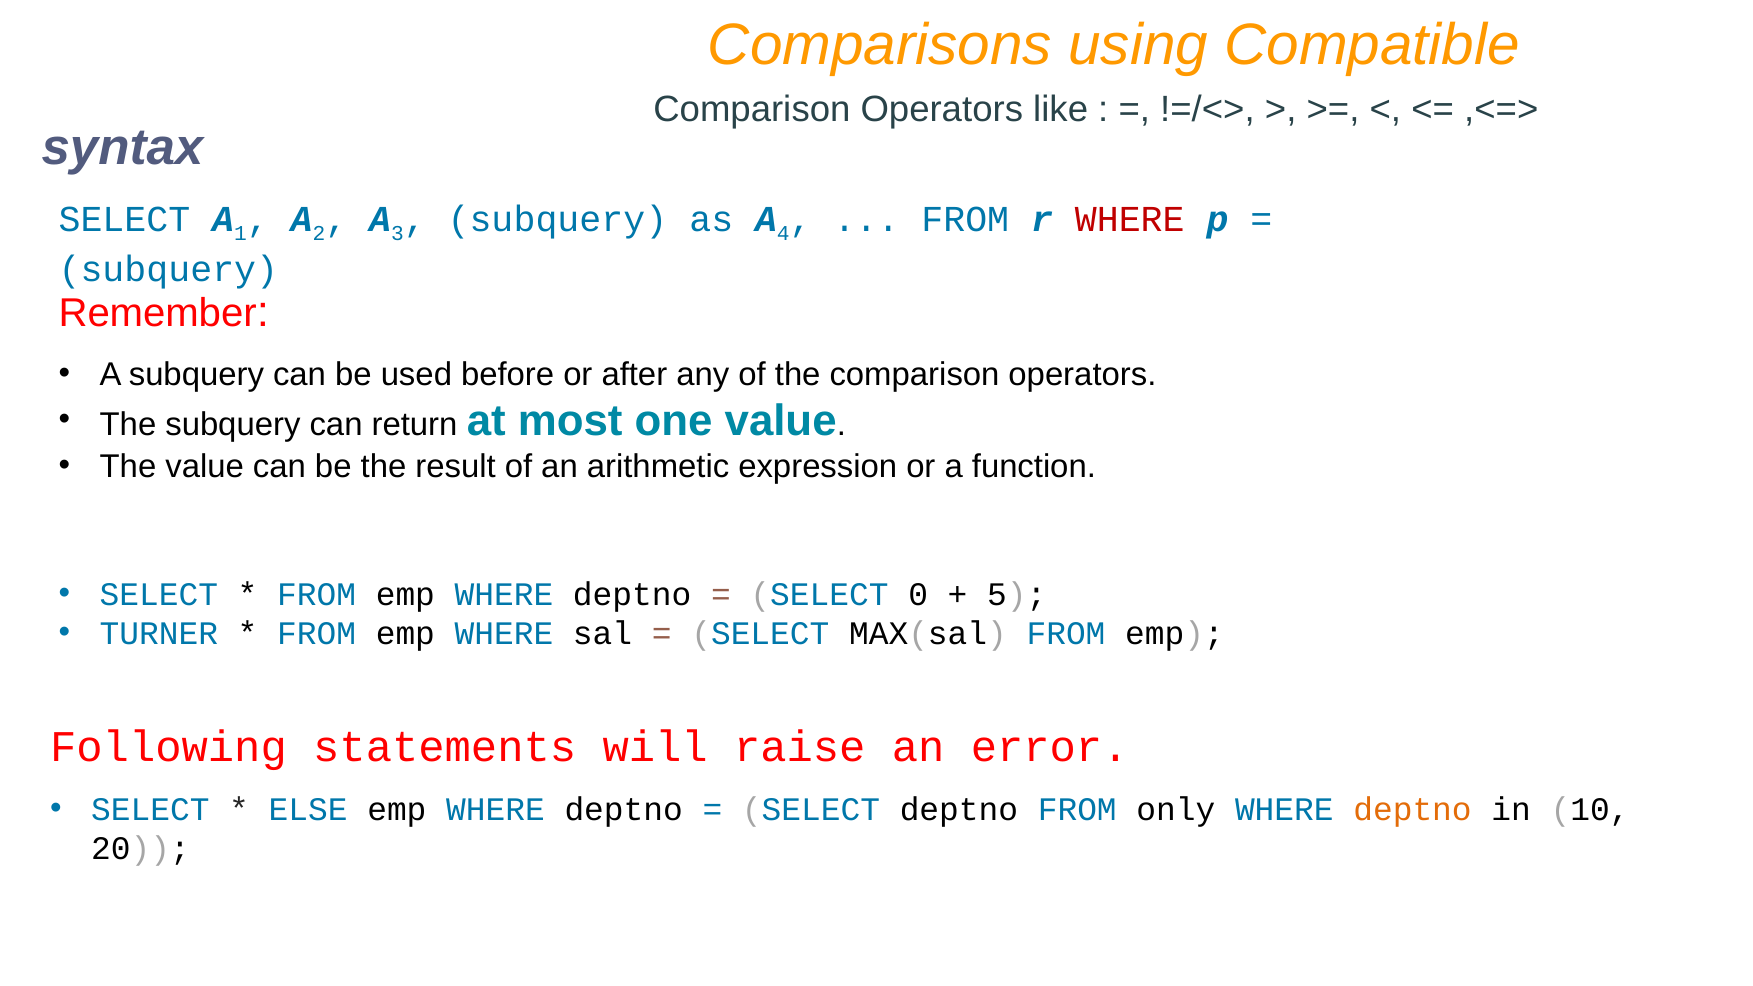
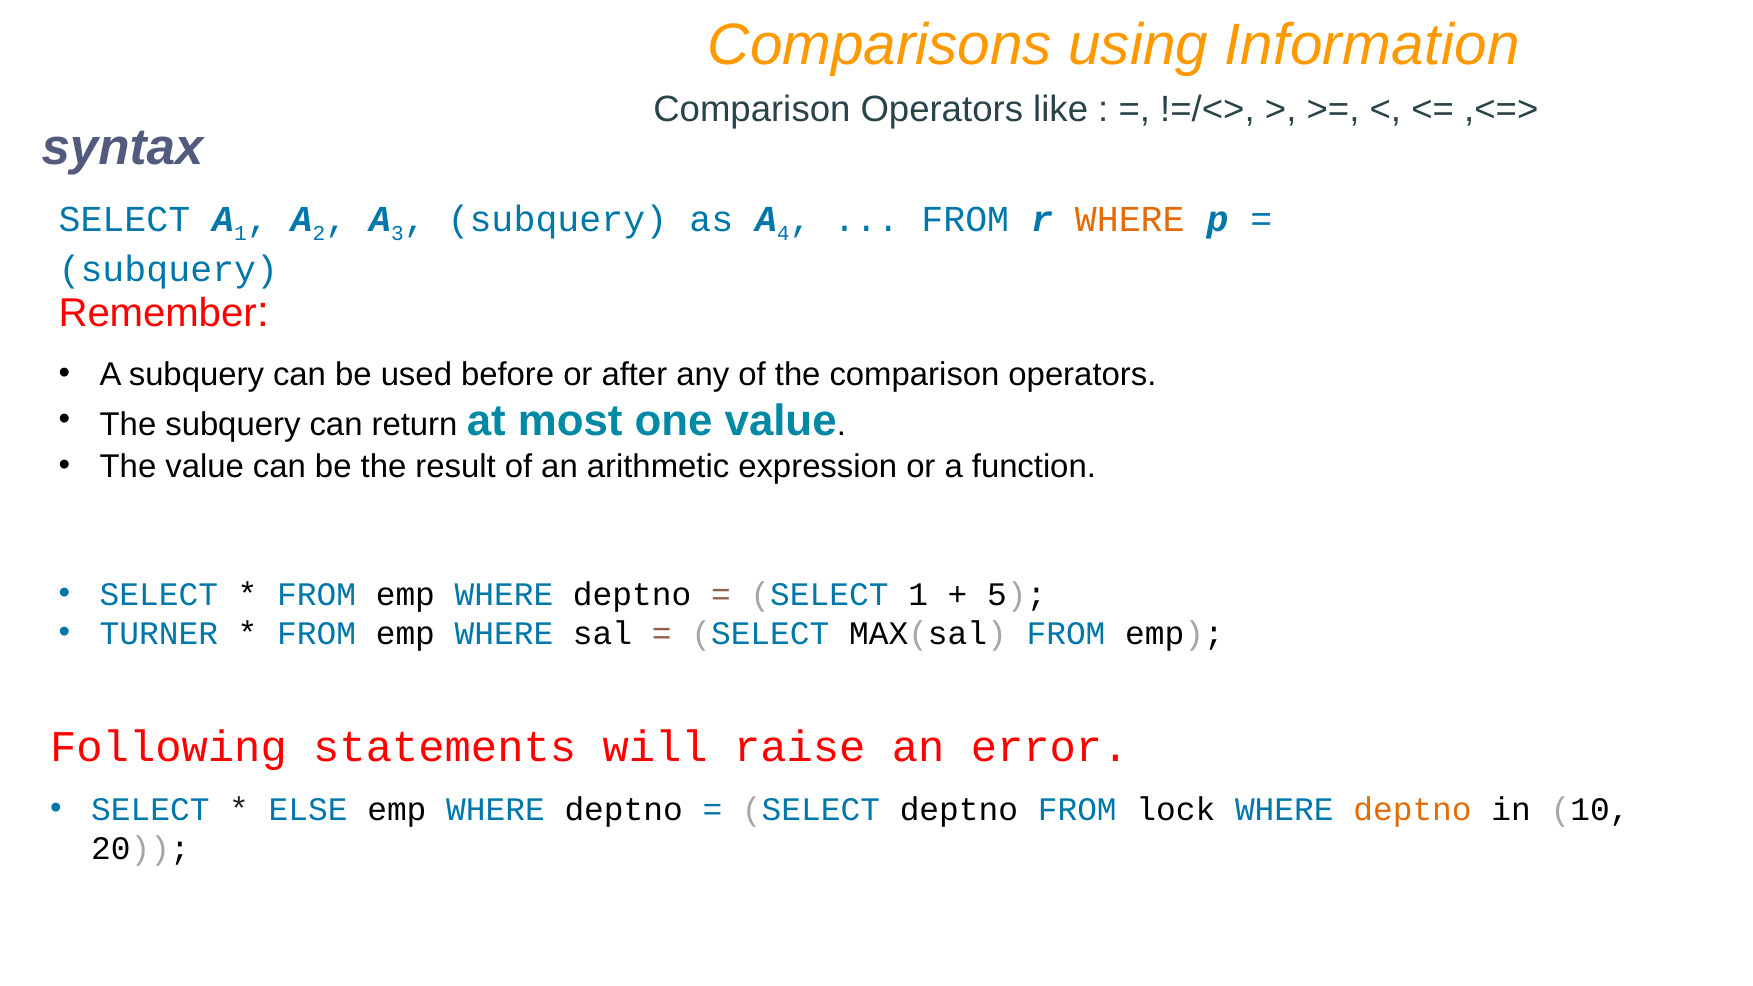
Compatible: Compatible -> Information
WHERE at (1130, 220) colour: red -> orange
SELECT 0: 0 -> 1
only: only -> lock
